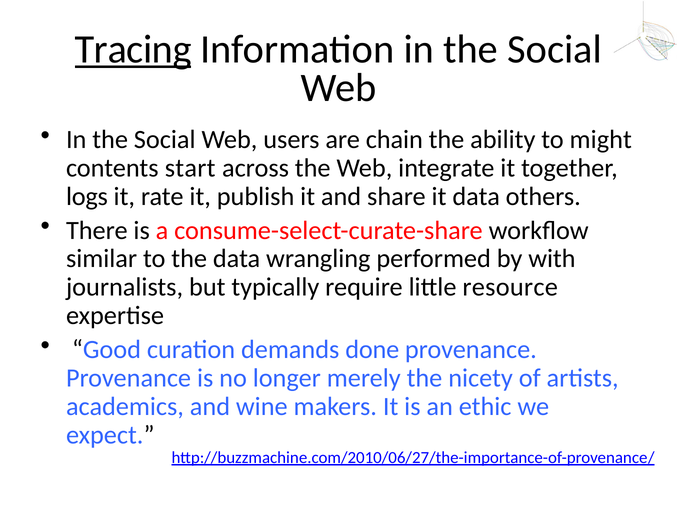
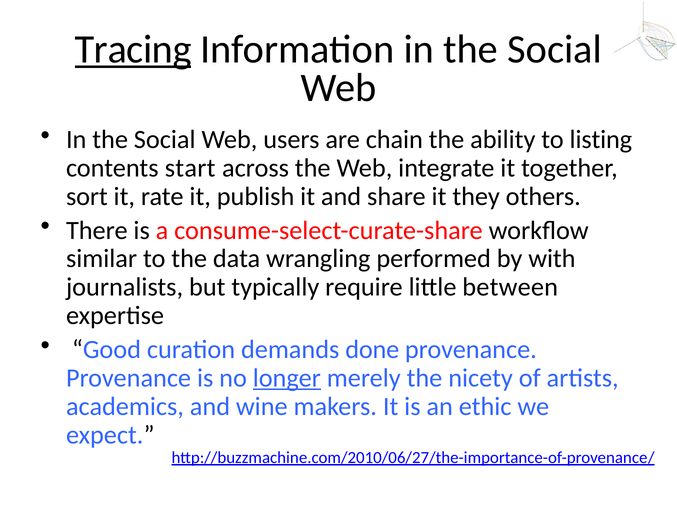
might: might -> listing
logs: logs -> sort
it data: data -> they
resource: resource -> between
longer underline: none -> present
